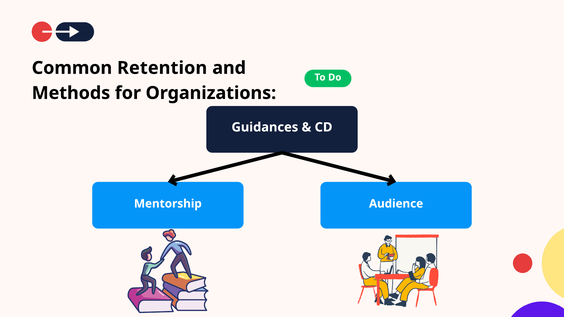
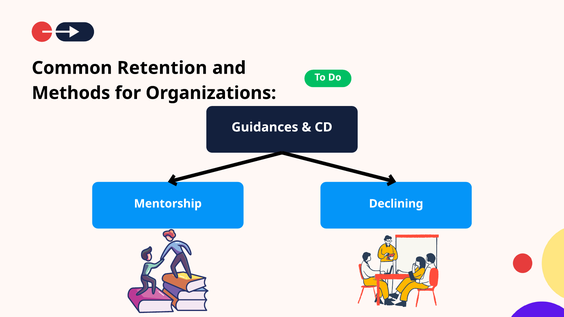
Audience: Audience -> Declining
